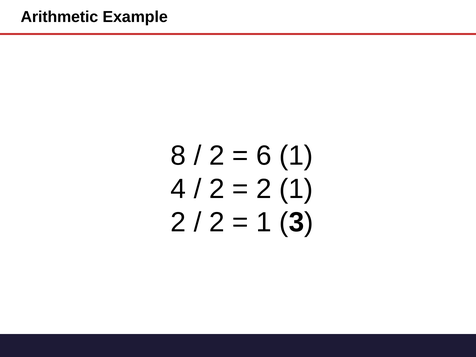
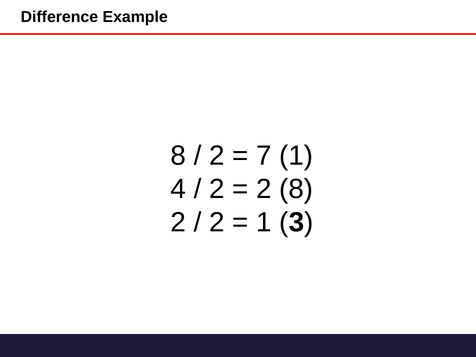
Arithmetic: Arithmetic -> Difference
6: 6 -> 7
2 1: 1 -> 8
